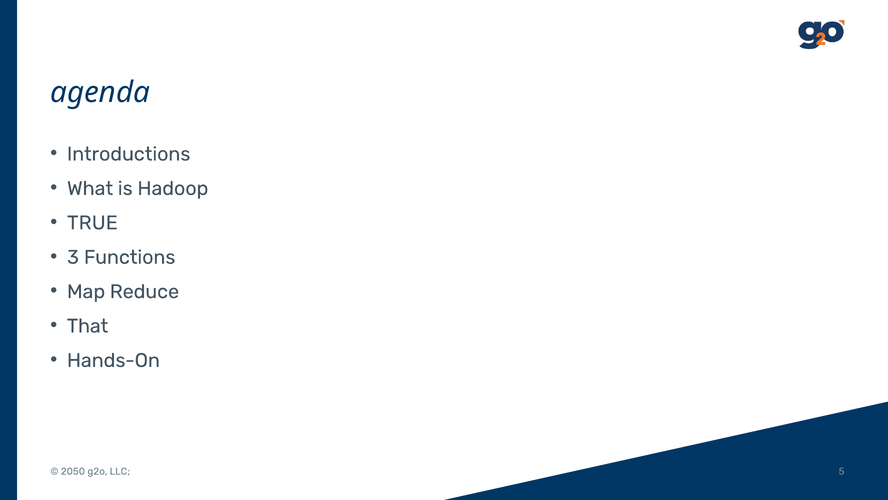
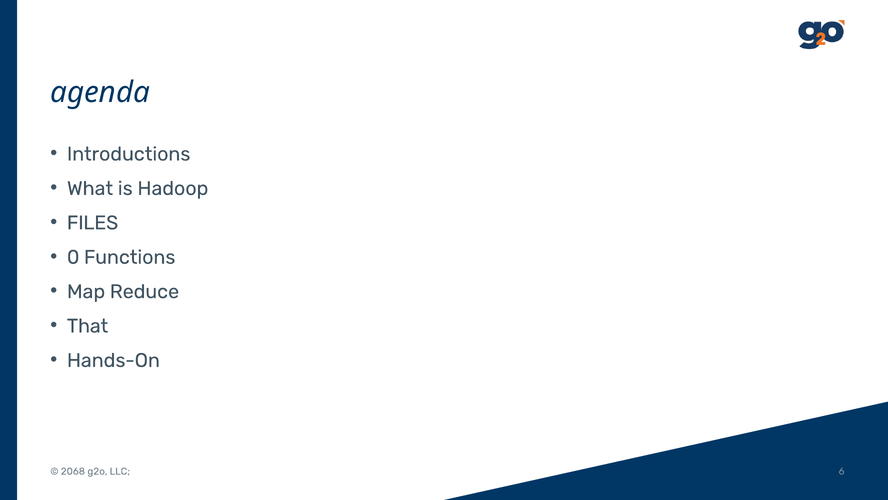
TRUE: TRUE -> FILES
3: 3 -> 0
2050: 2050 -> 2068
5: 5 -> 6
